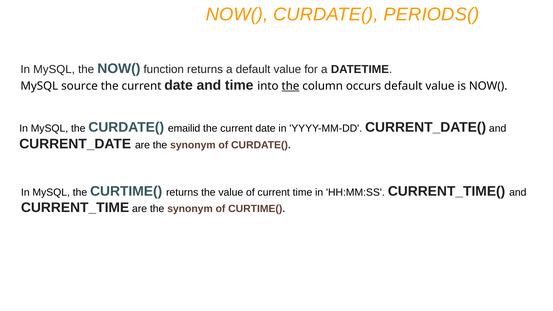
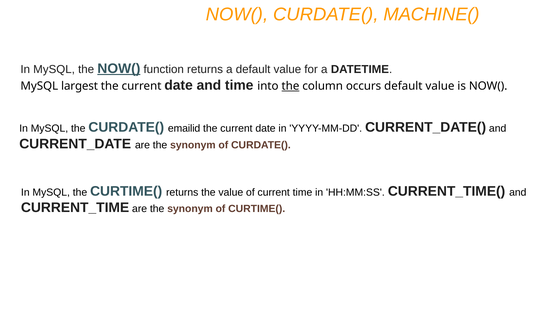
PERIODS(: PERIODS( -> MACHINE(
NOW( at (119, 69) underline: none -> present
source: source -> largest
